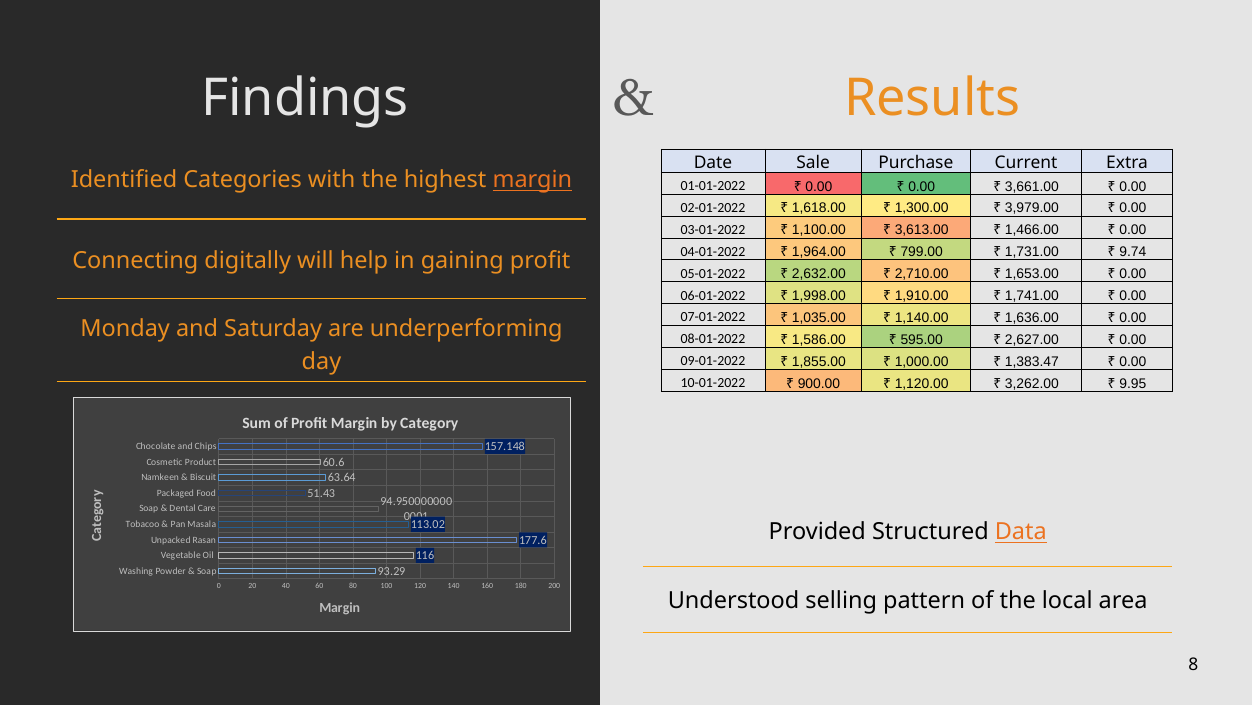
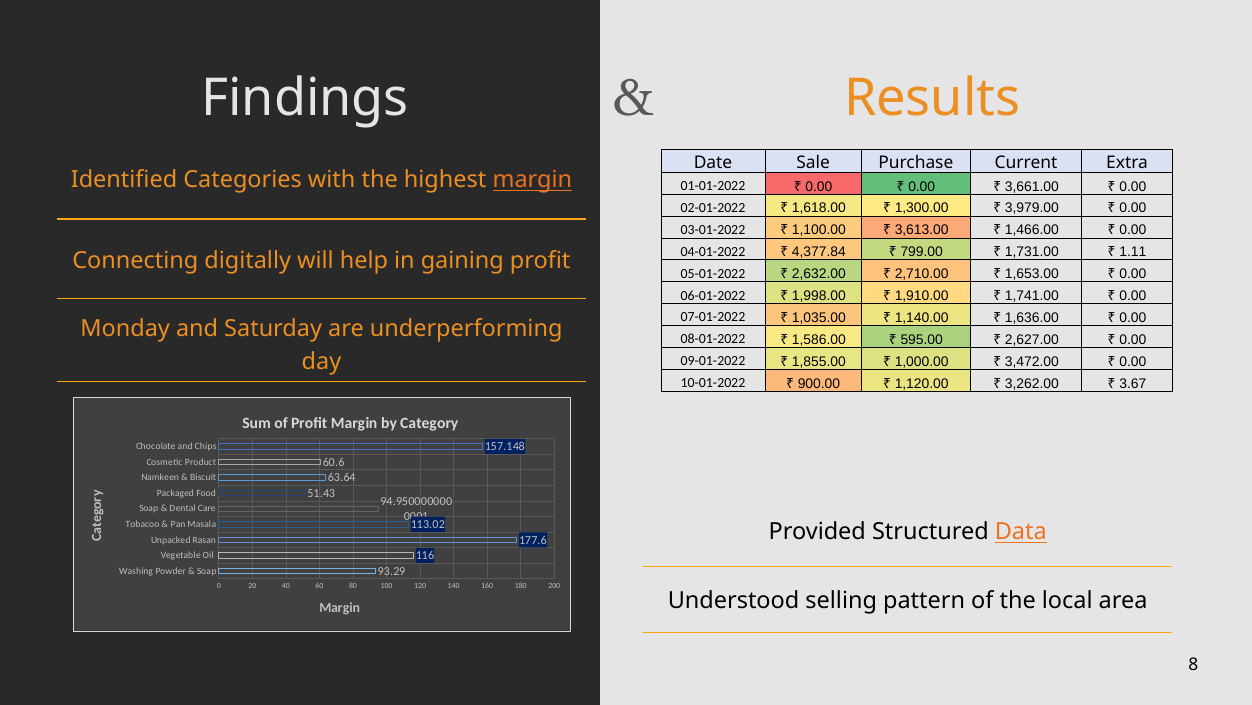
1,964.00: 1,964.00 -> 4,377.84
9.74: 9.74 -> 1.11
1,383.47: 1,383.47 -> 3,472.00
9.95: 9.95 -> 3.67
